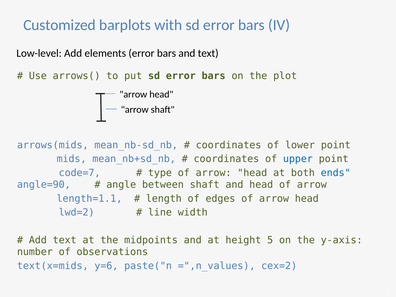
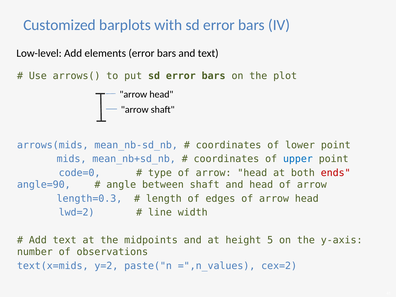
code=7: code=7 -> code=0
ends colour: blue -> red
length=1.1: length=1.1 -> length=0.3
y=6: y=6 -> y=2
